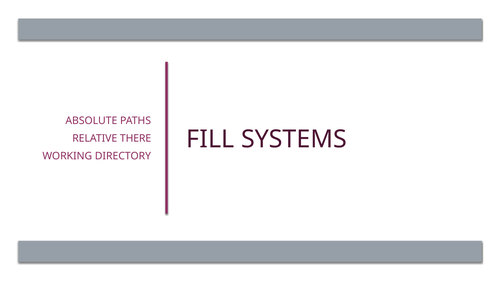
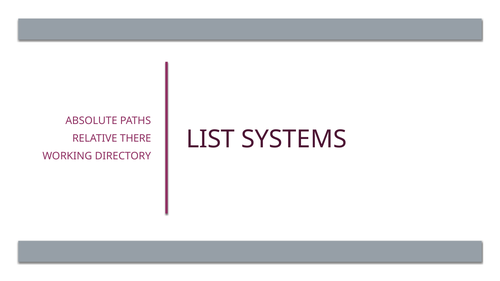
FILL: FILL -> LIST
